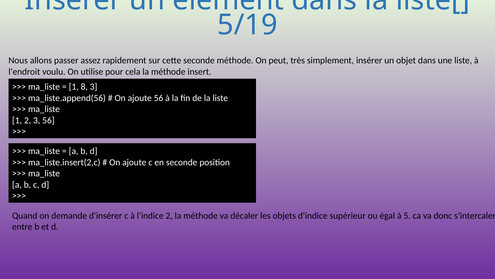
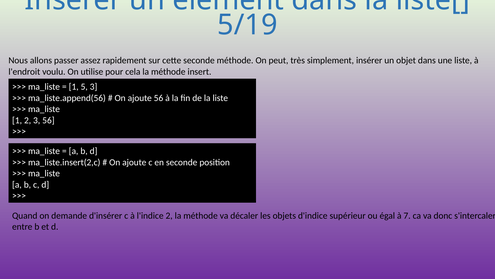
8: 8 -> 5
5: 5 -> 7
